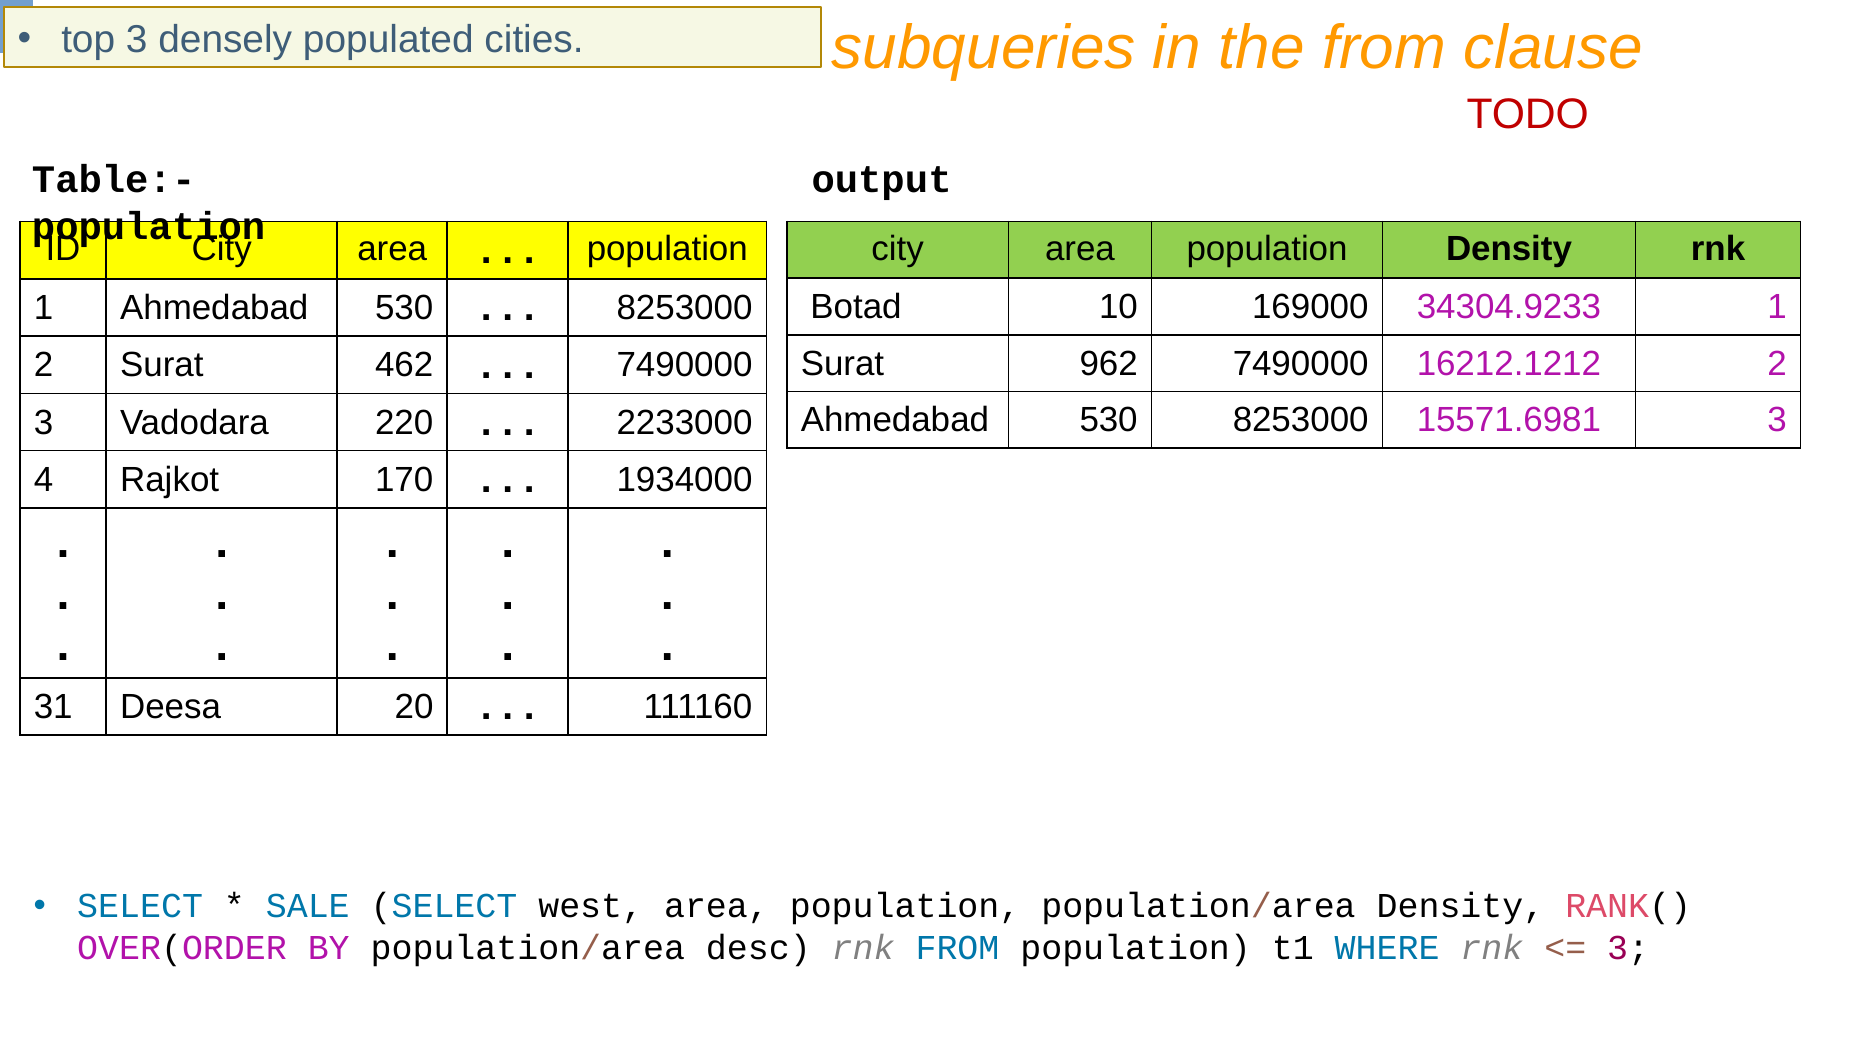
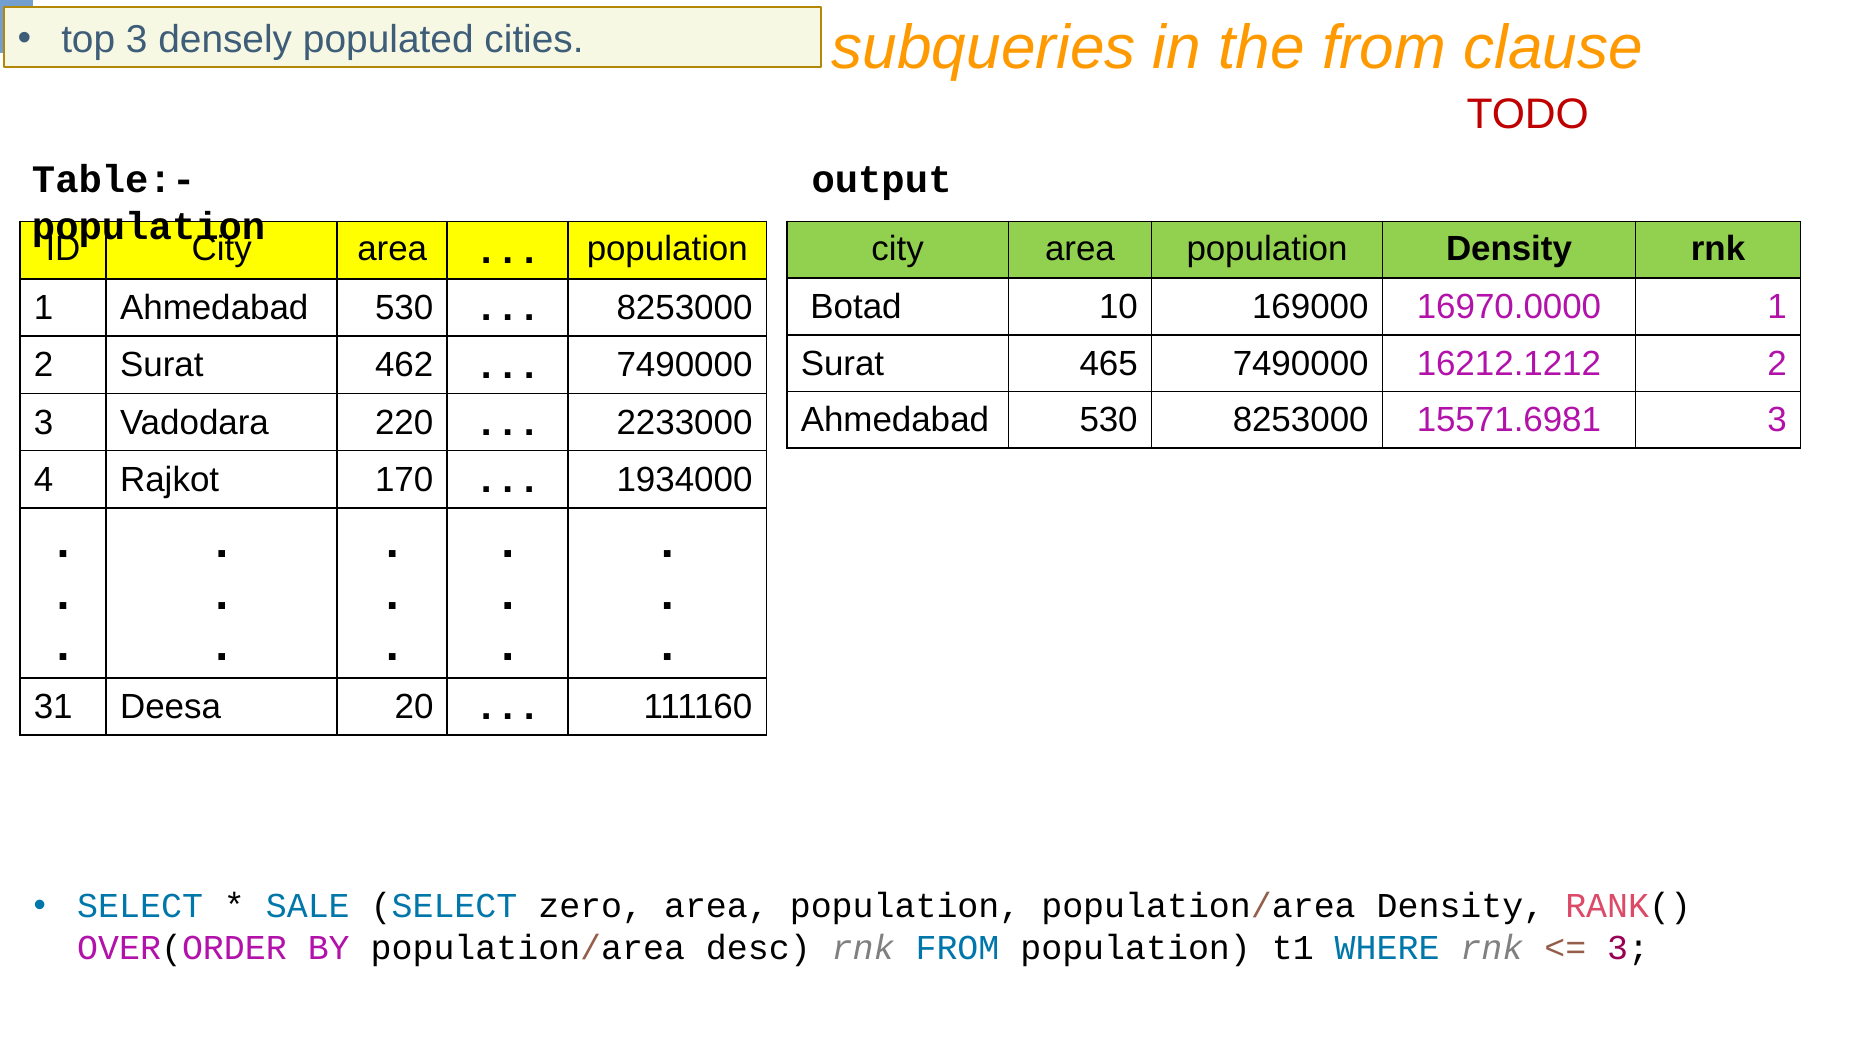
34304.9233: 34304.9233 -> 16970.0000
962: 962 -> 465
west: west -> zero
